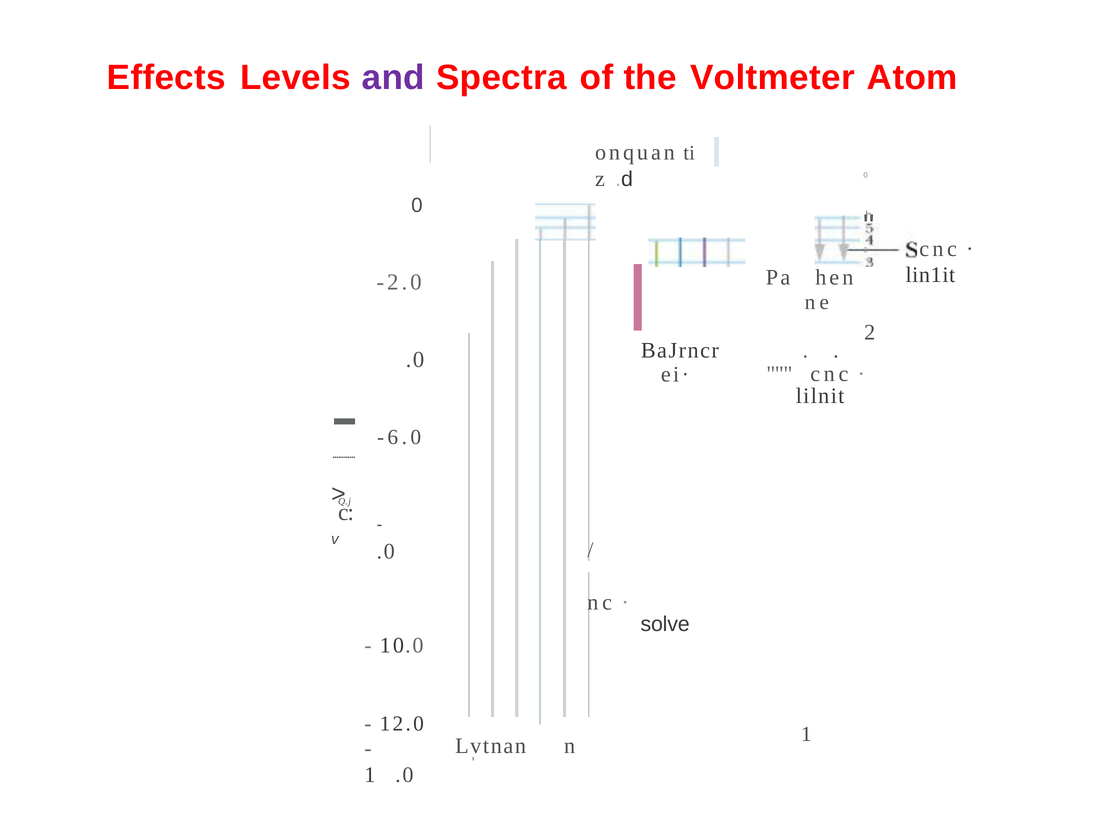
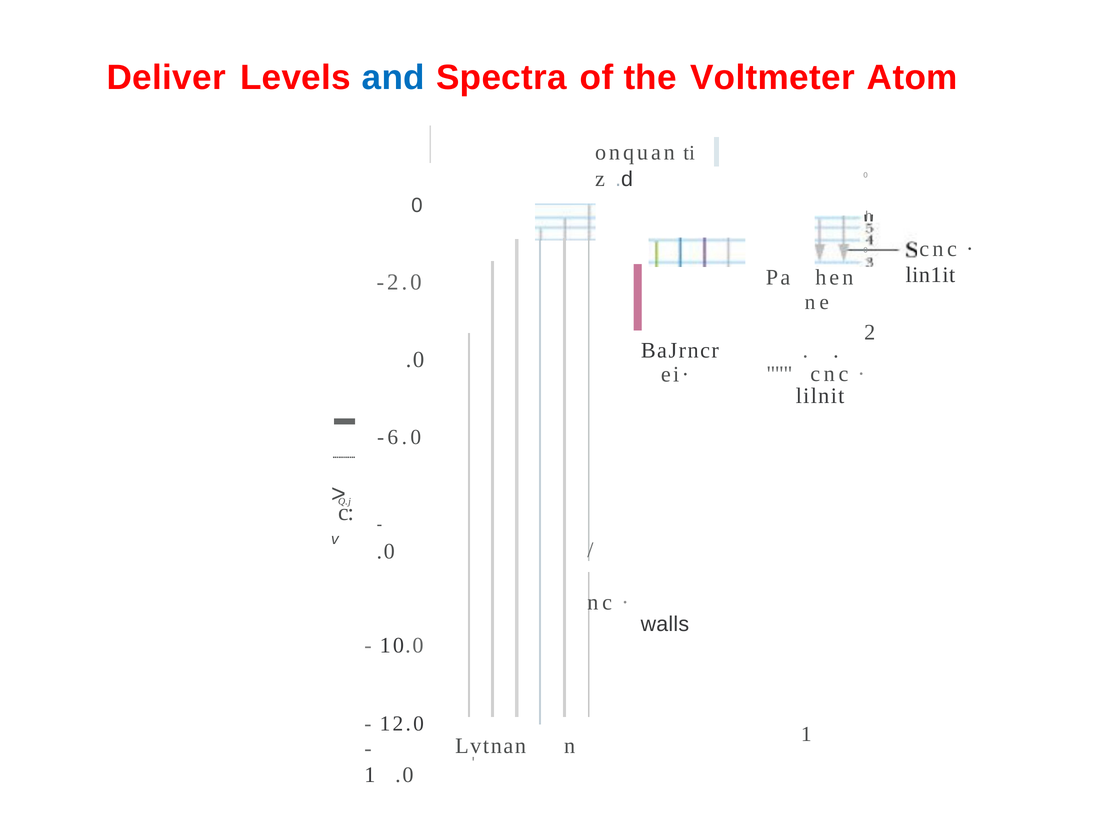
Effects: Effects -> Deliver
and colour: purple -> blue
solve: solve -> walls
